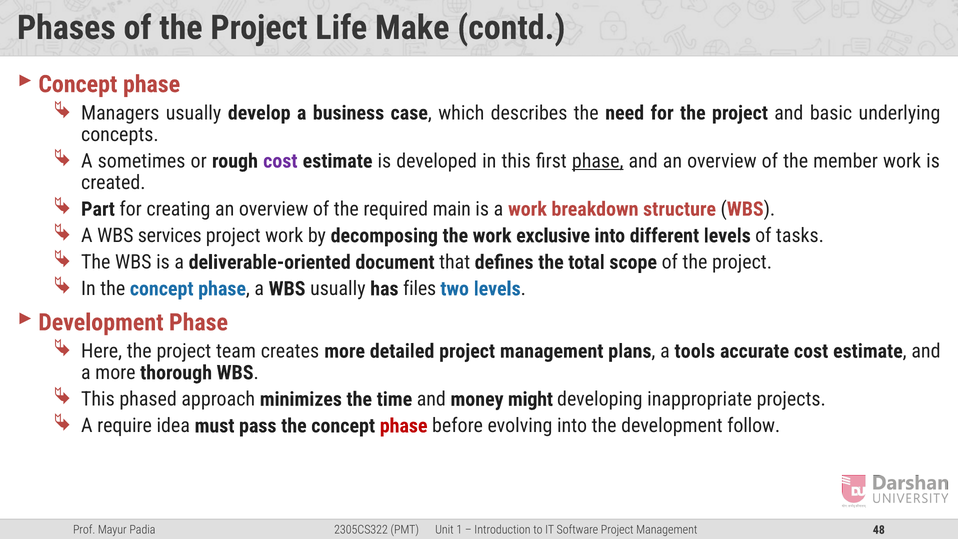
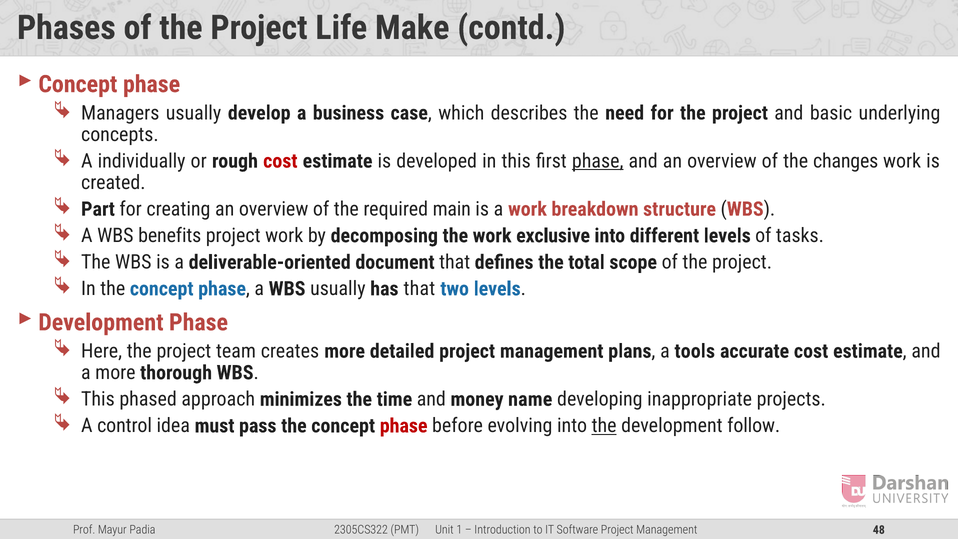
sometimes: sometimes -> individually
cost at (280, 161) colour: purple -> red
member: member -> changes
services: services -> benefits
has files: files -> that
might: might -> name
require: require -> control
the at (604, 426) underline: none -> present
